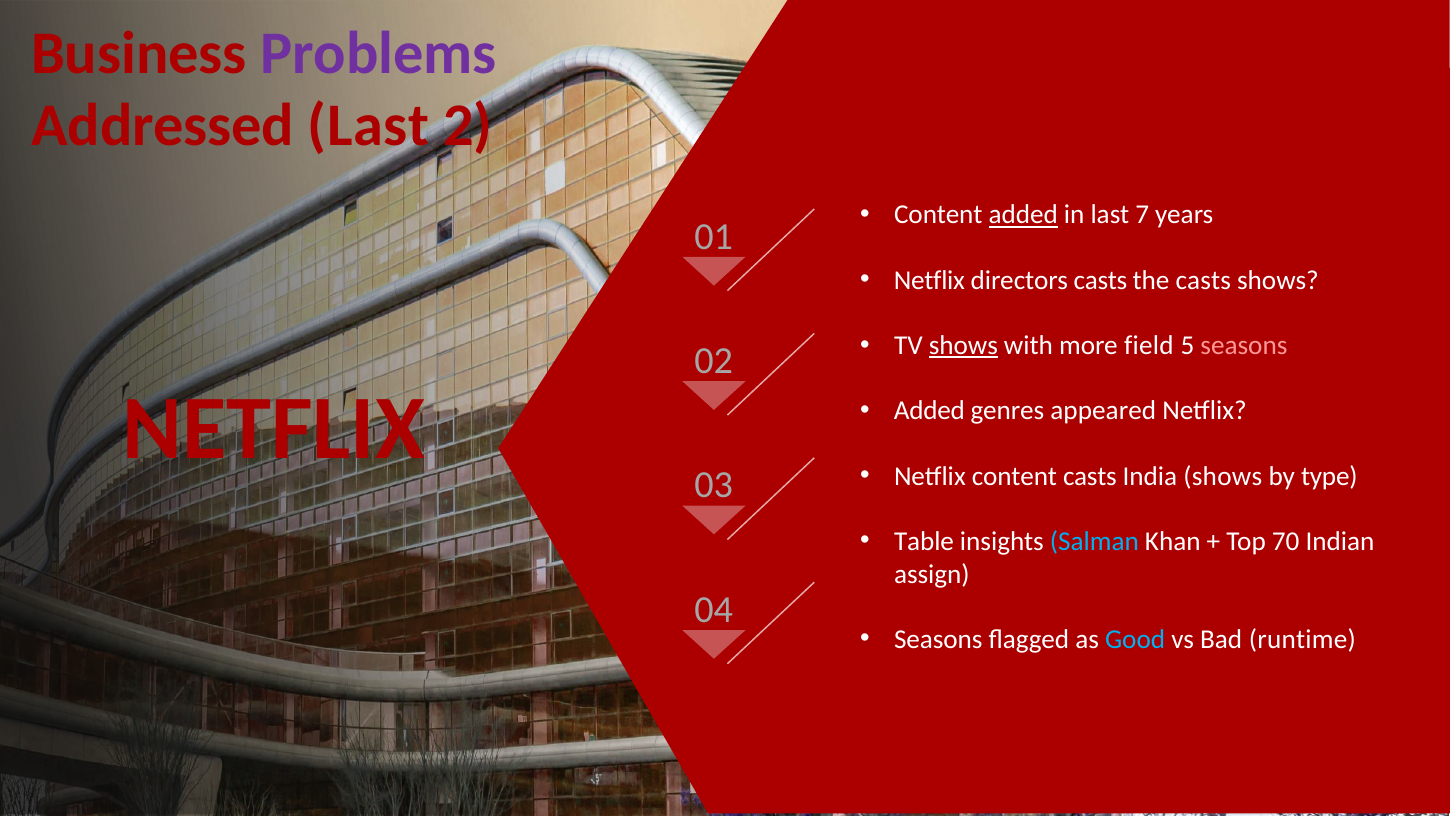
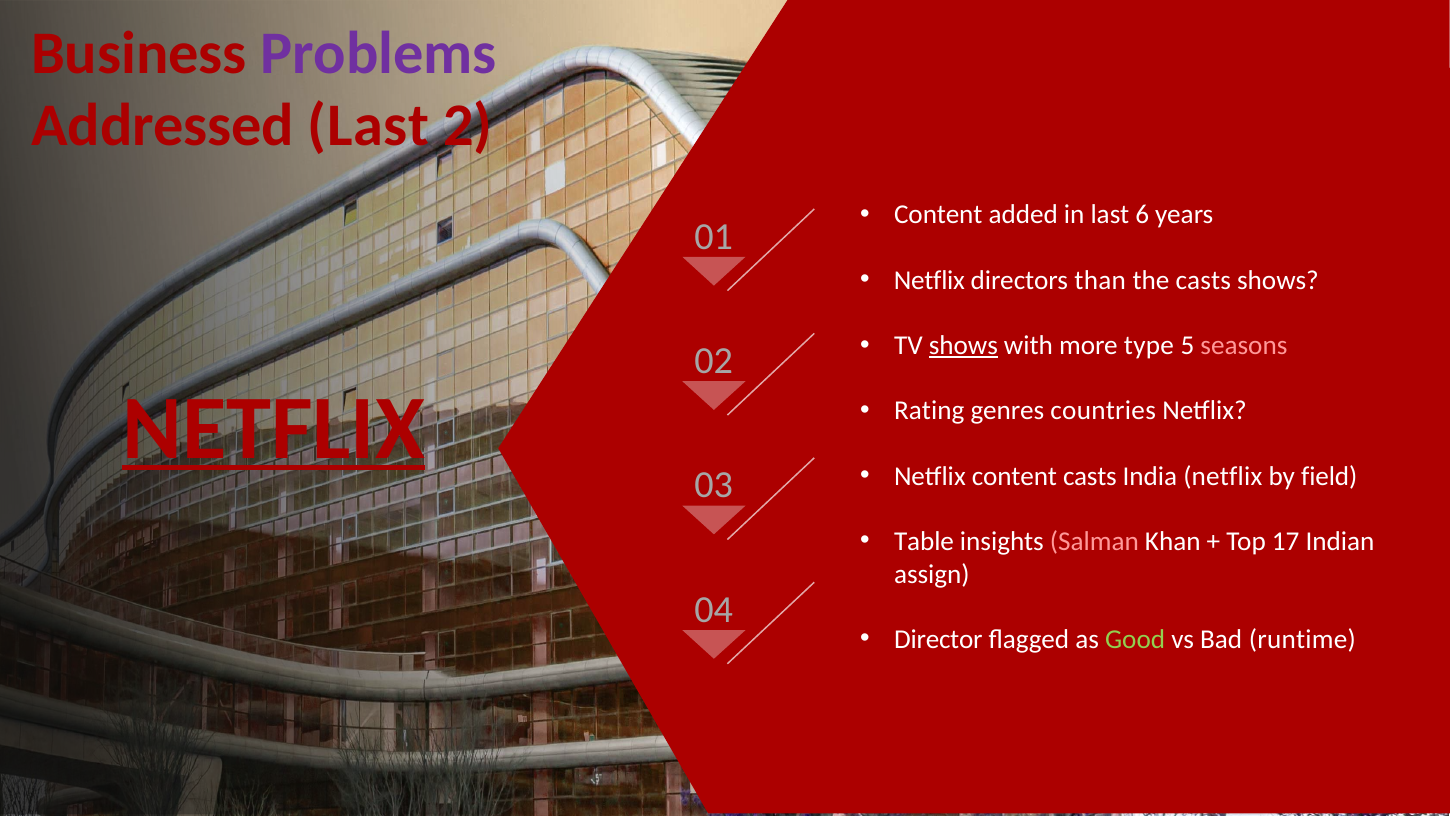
added at (1023, 215) underline: present -> none
7: 7 -> 6
directors casts: casts -> than
field: field -> type
NETFLIX at (274, 428) underline: none -> present
Added at (929, 411): Added -> Rating
appeared: appeared -> countries
India shows: shows -> netflix
type: type -> field
Salman colour: light blue -> pink
70: 70 -> 17
Seasons at (938, 639): Seasons -> Director
Good colour: light blue -> light green
